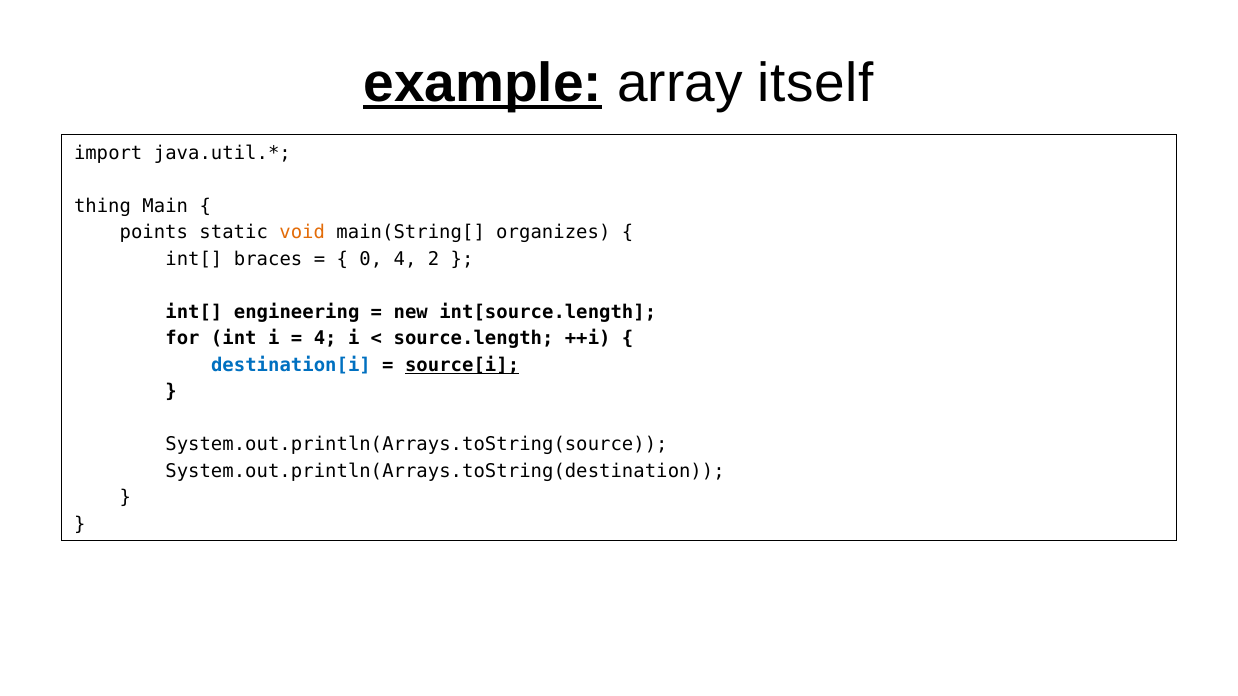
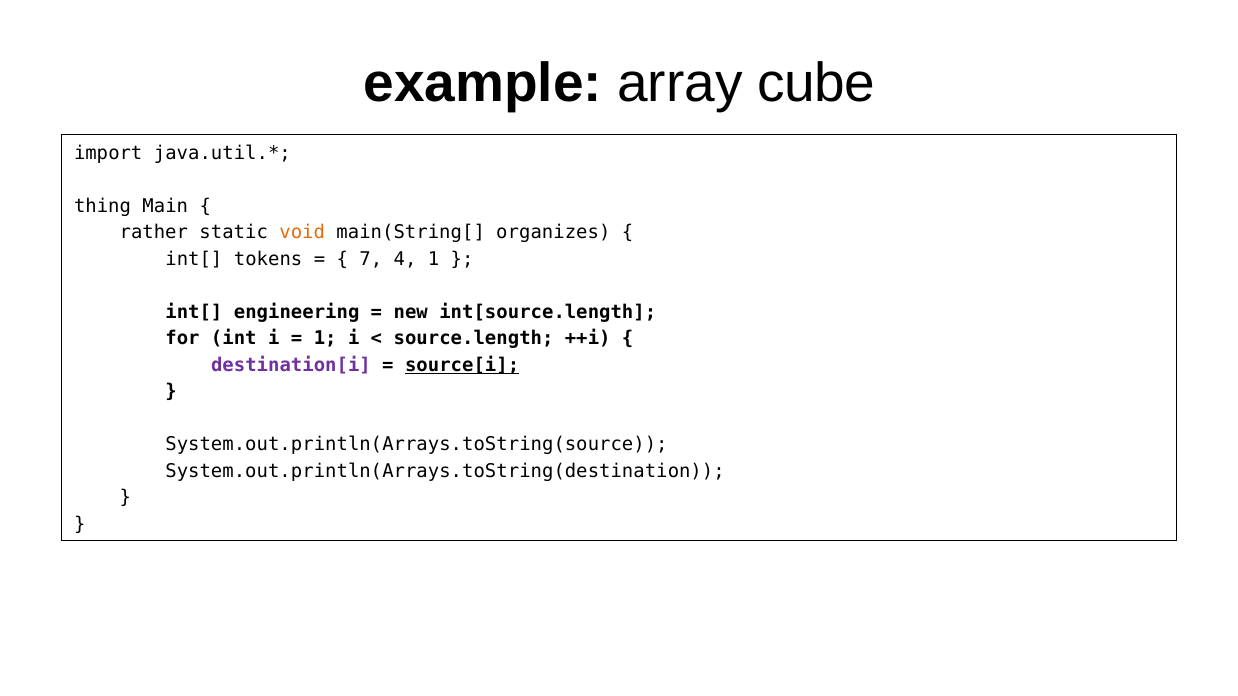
example underline: present -> none
itself: itself -> cube
points: points -> rather
braces: braces -> tokens
0: 0 -> 7
4 2: 2 -> 1
4 at (325, 339): 4 -> 1
destination[i colour: blue -> purple
